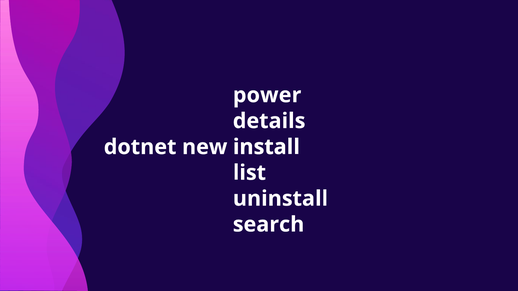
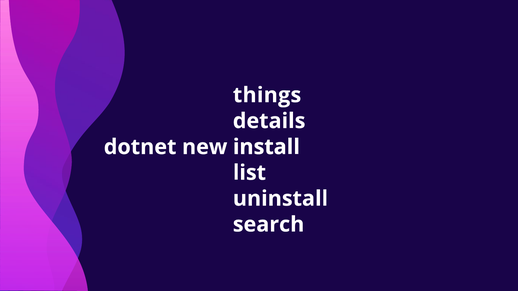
power: power -> things
